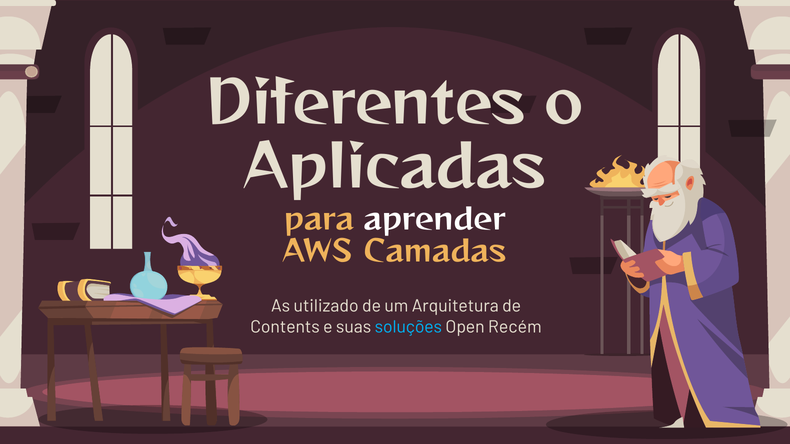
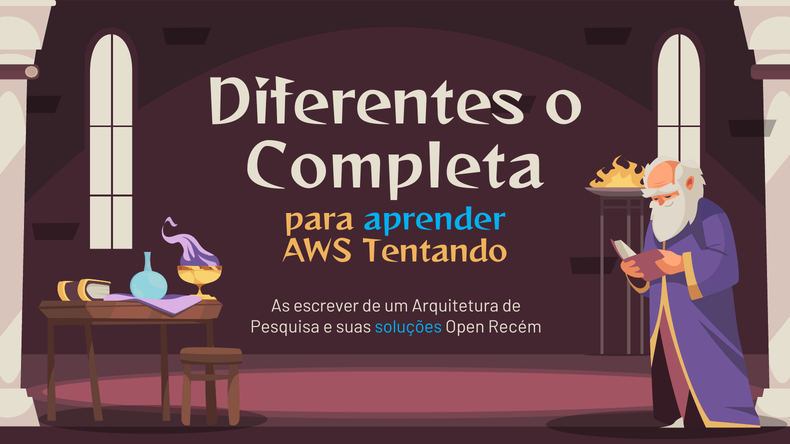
Aplicadas: Aplicadas -> Completa
aprender colour: white -> light blue
Camadas: Camadas -> Tentando
utilizado: utilizado -> escrever
Contents: Contents -> Pesquisa
